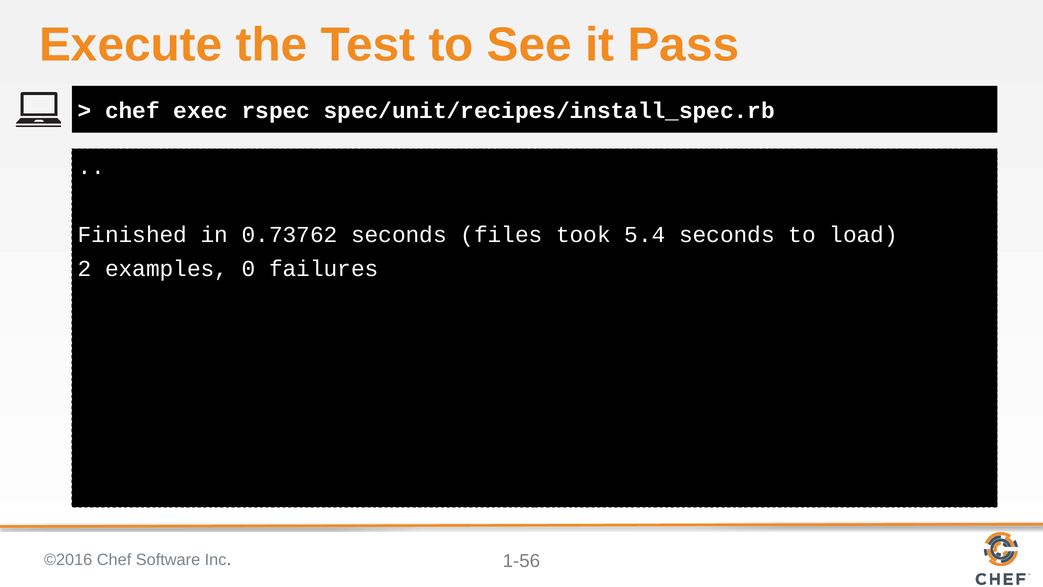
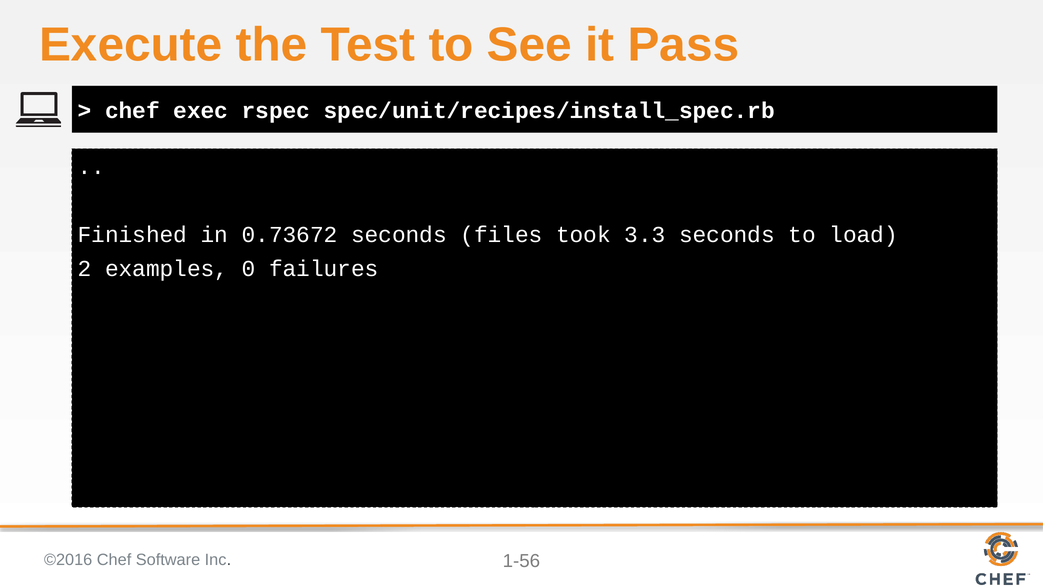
0.73762: 0.73762 -> 0.73672
5.4: 5.4 -> 3.3
